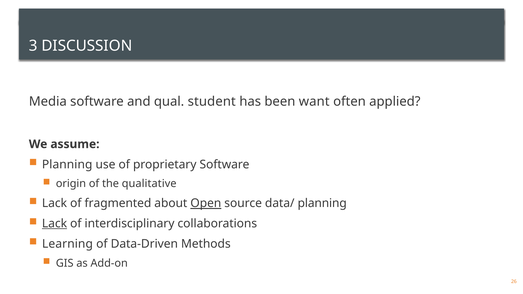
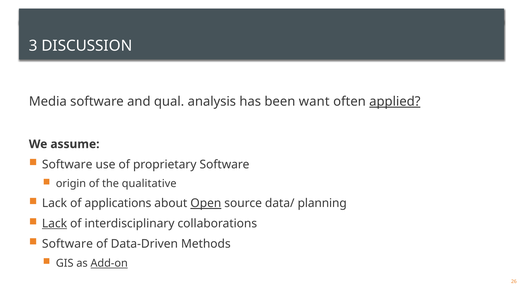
student: student -> analysis
applied underline: none -> present
Planning at (67, 164): Planning -> Software
fragmented: fragmented -> applications
Learning at (67, 244): Learning -> Software
Add-on underline: none -> present
